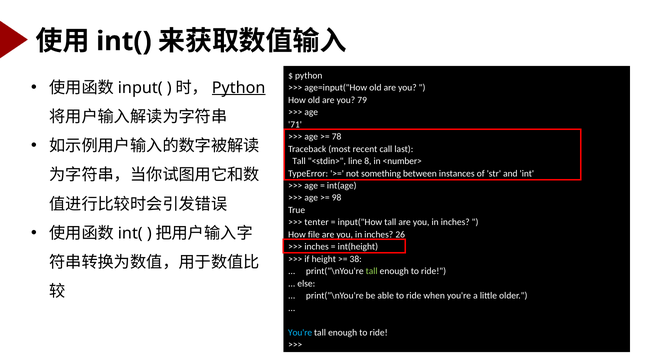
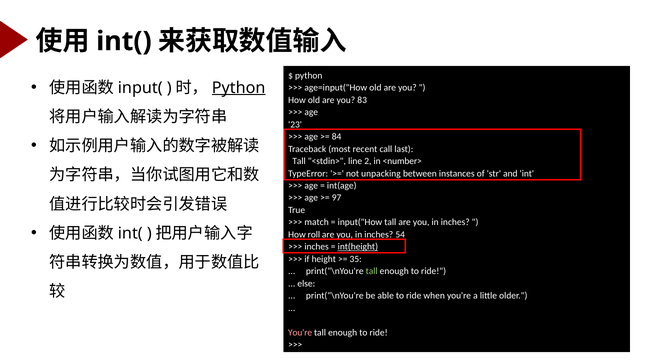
79: 79 -> 83
71: 71 -> 23
78: 78 -> 84
8: 8 -> 2
something: something -> unpacking
98: 98 -> 97
tenter: tenter -> match
file: file -> roll
26: 26 -> 54
int(height underline: none -> present
38: 38 -> 35
You're at (300, 332) colour: light blue -> pink
